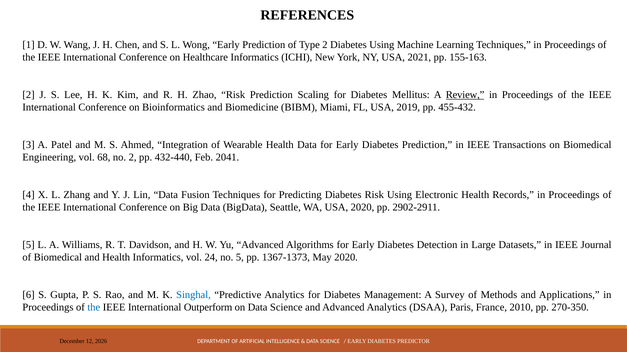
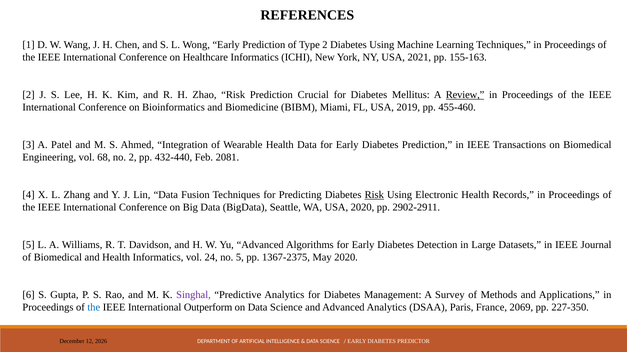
Scaling: Scaling -> Crucial
455-432: 455-432 -> 455-460
2041: 2041 -> 2081
Risk at (374, 195) underline: none -> present
1367-1373: 1367-1373 -> 1367-2375
Singhal colour: blue -> purple
2010: 2010 -> 2069
270-350: 270-350 -> 227-350
